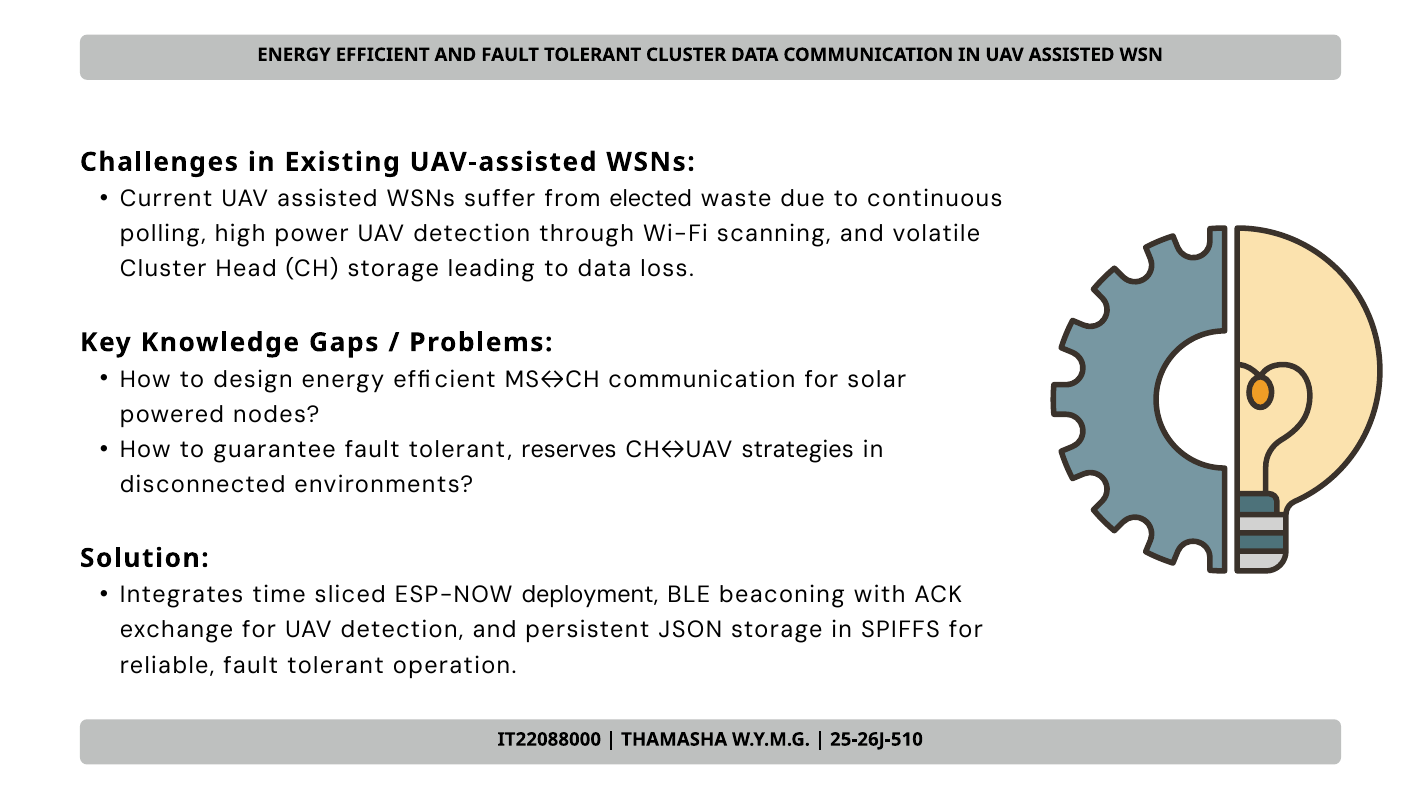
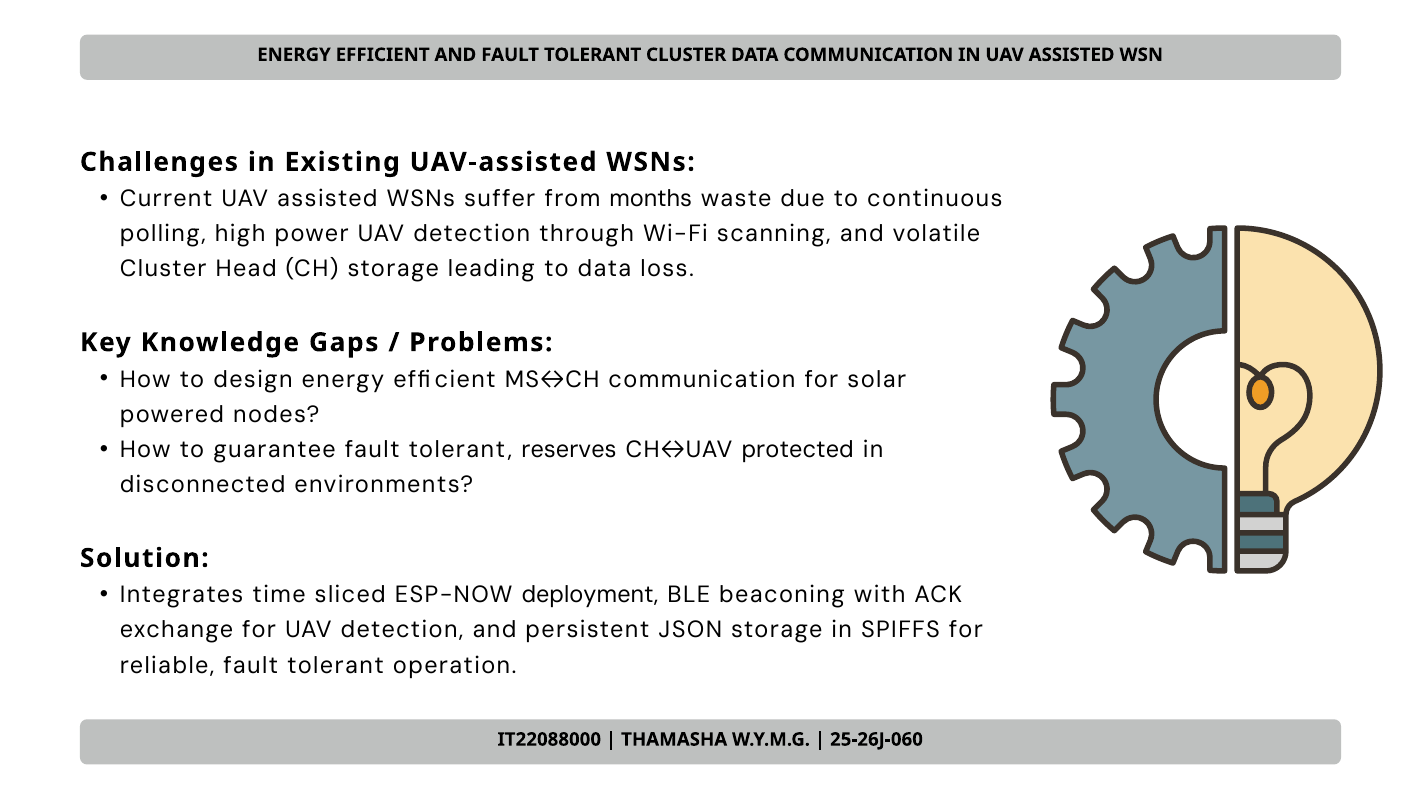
elected: elected -> months
strategies: strategies -> protected
25-26J-510: 25-26J-510 -> 25-26J-060
